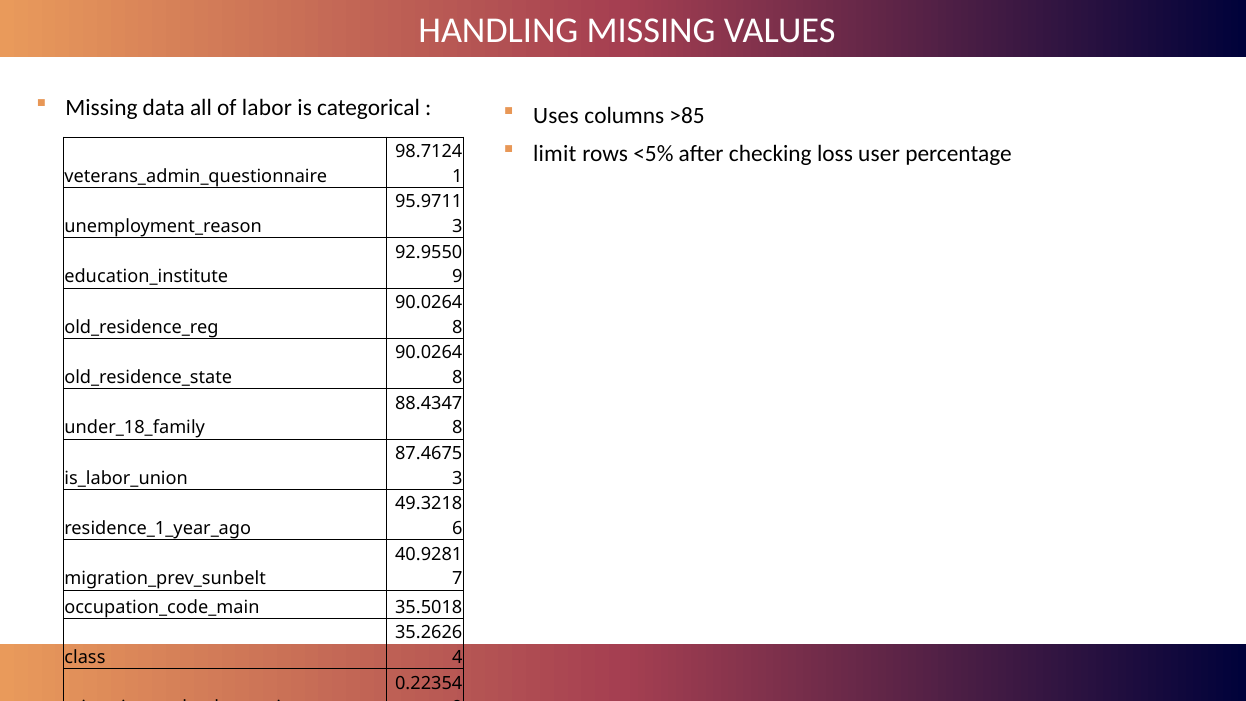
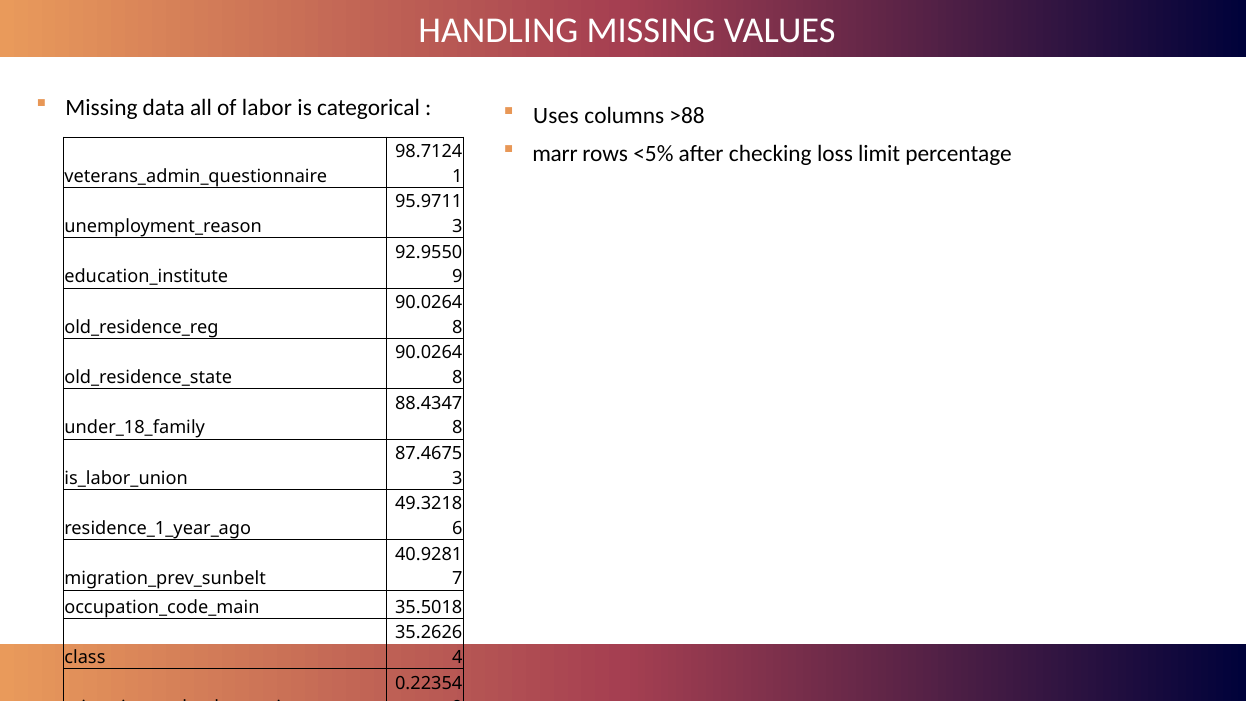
>85: >85 -> >88
limit: limit -> marr
user: user -> limit
